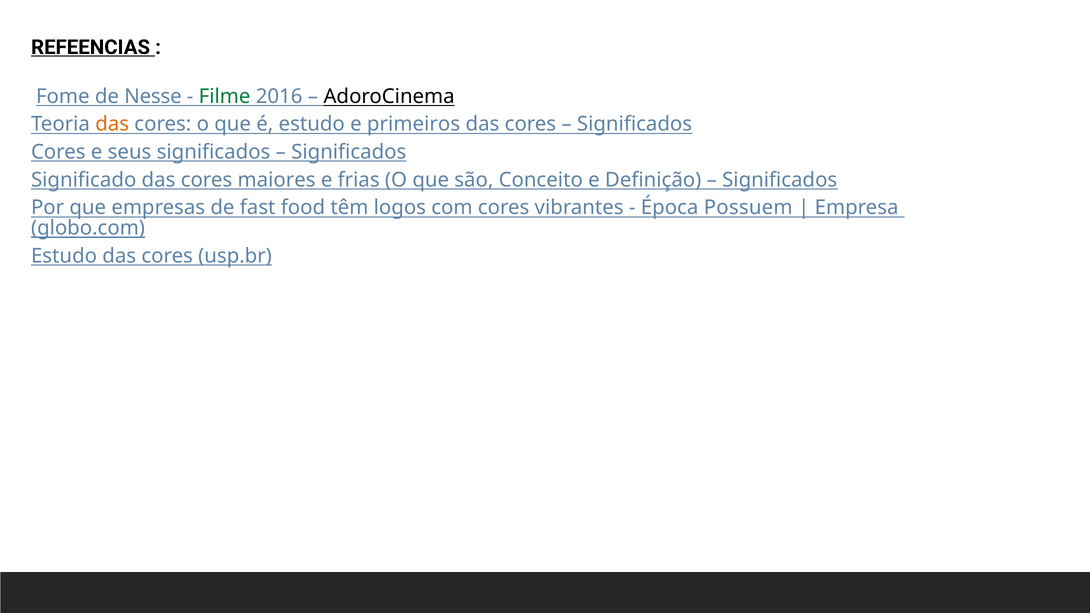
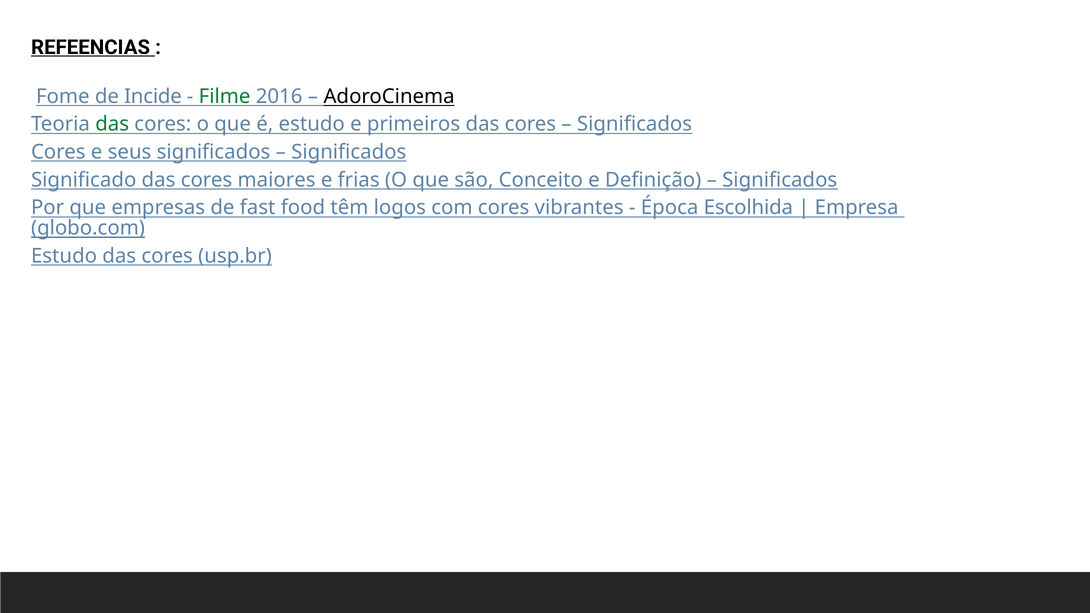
Nesse: Nesse -> Incide
das at (112, 124) colour: orange -> green
Possuem: Possuem -> Escolhida
